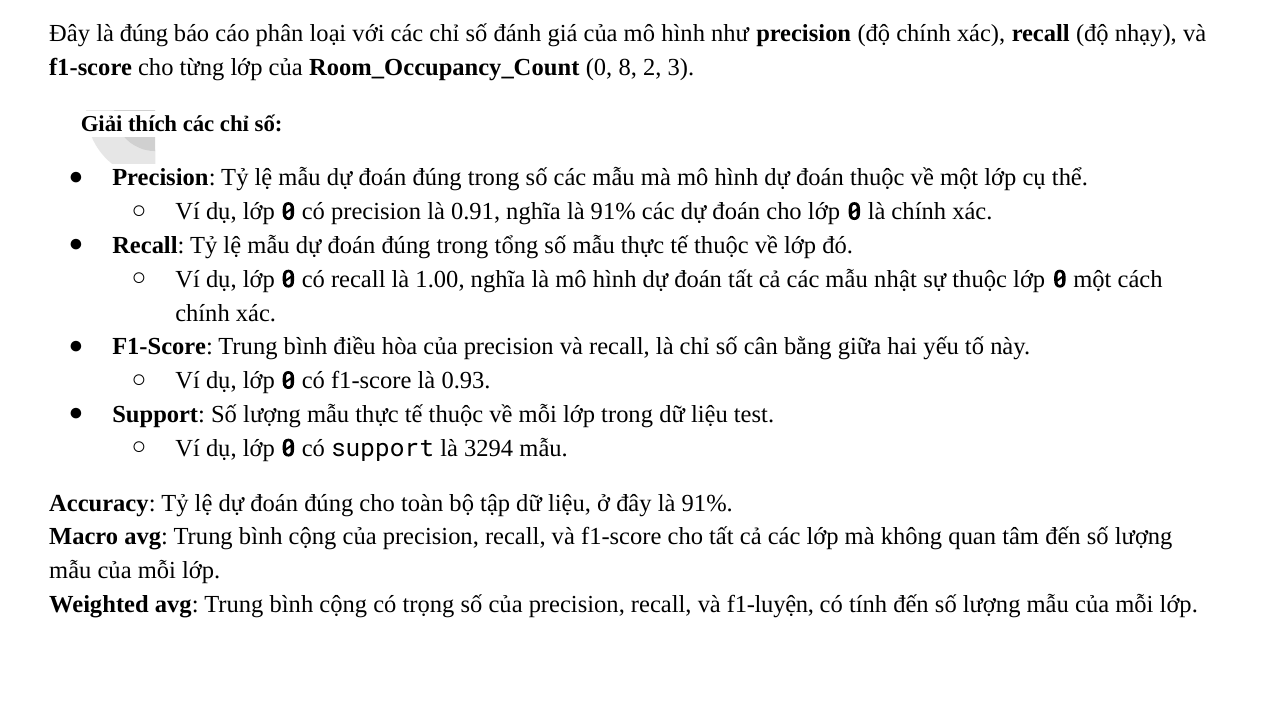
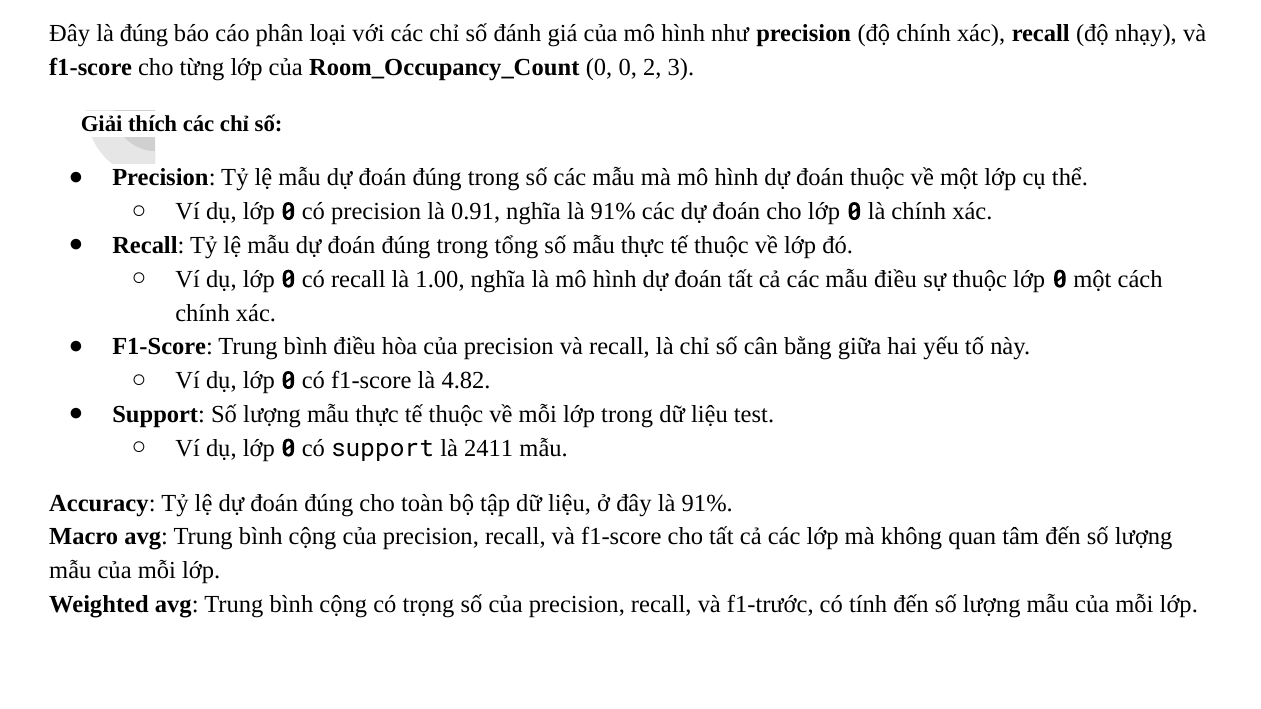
0 8: 8 -> 0
mẫu nhật: nhật -> điều
0.93: 0.93 -> 4.82
3294: 3294 -> 2411
f1-luyện: f1-luyện -> f1-trước
